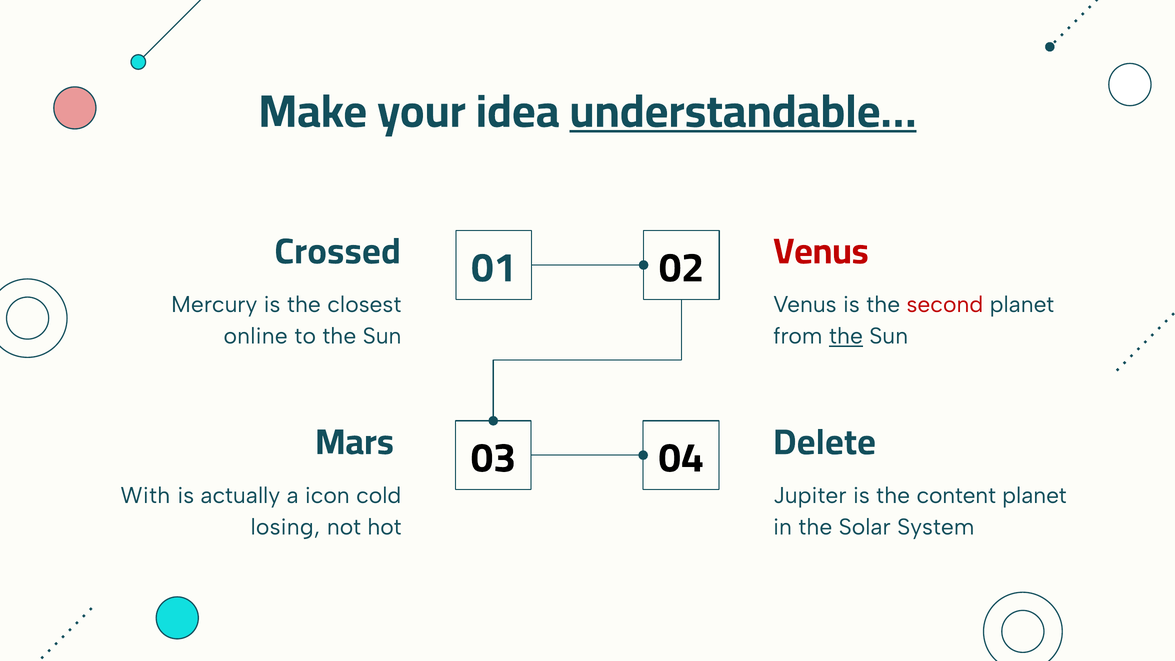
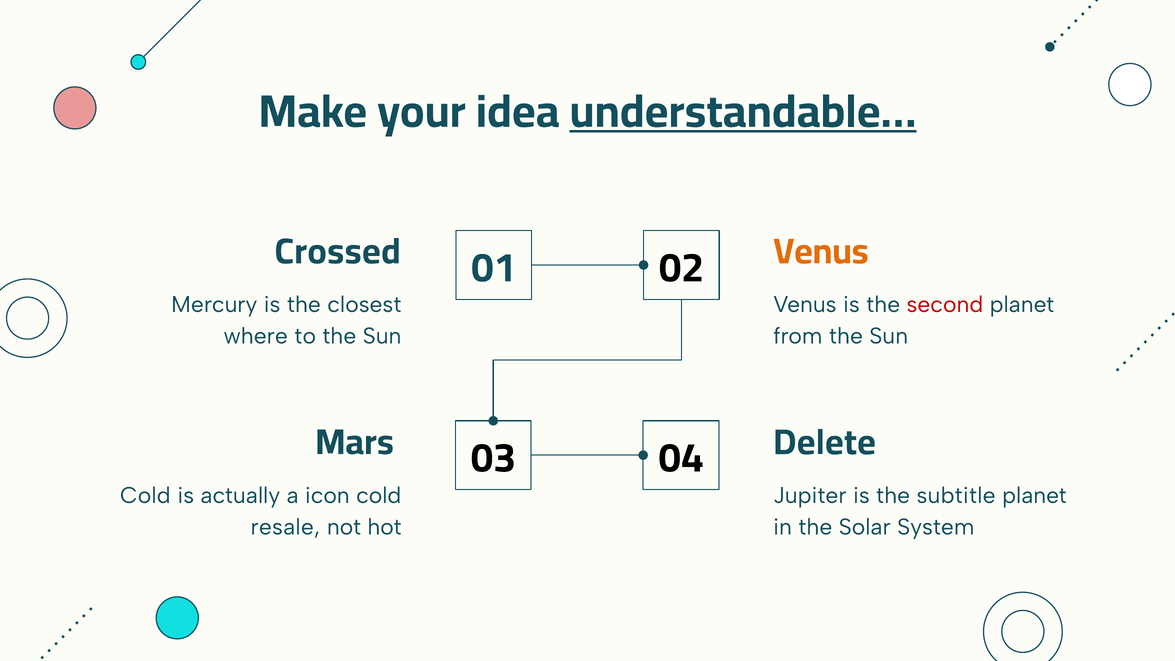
Venus at (821, 252) colour: red -> orange
online: online -> where
the at (846, 336) underline: present -> none
With at (145, 496): With -> Cold
content: content -> subtitle
losing: losing -> resale
